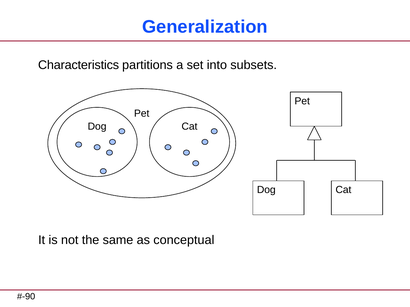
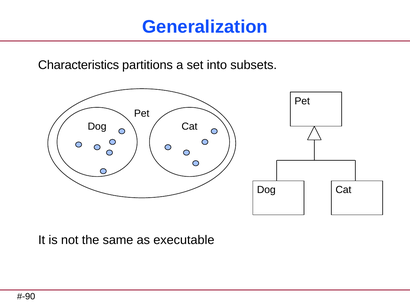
conceptual: conceptual -> executable
